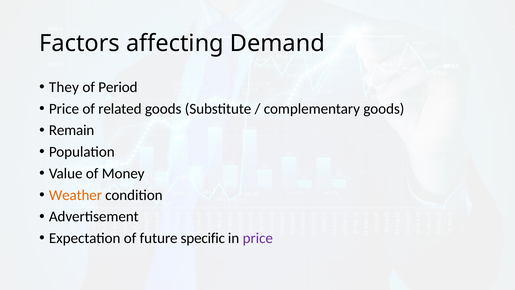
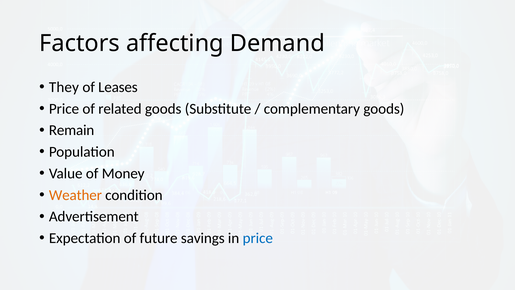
Period: Period -> Leases
specific: specific -> savings
price at (258, 238) colour: purple -> blue
